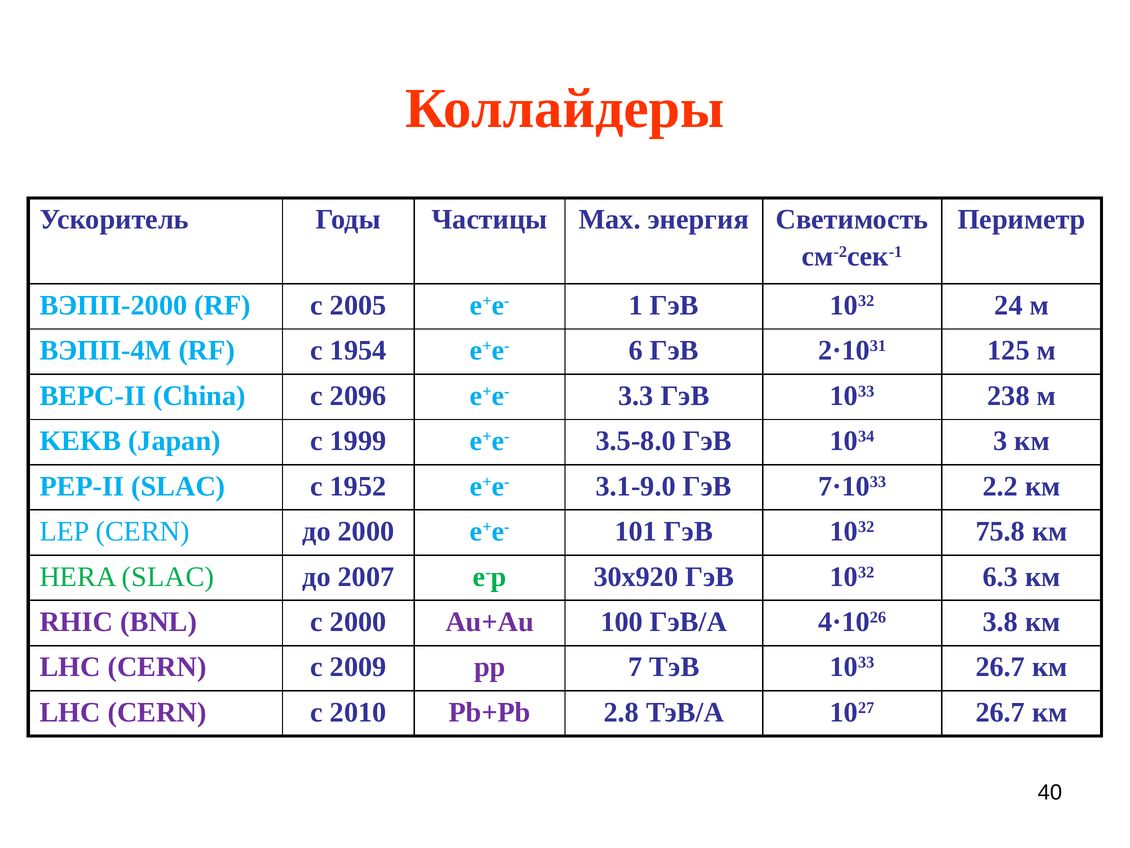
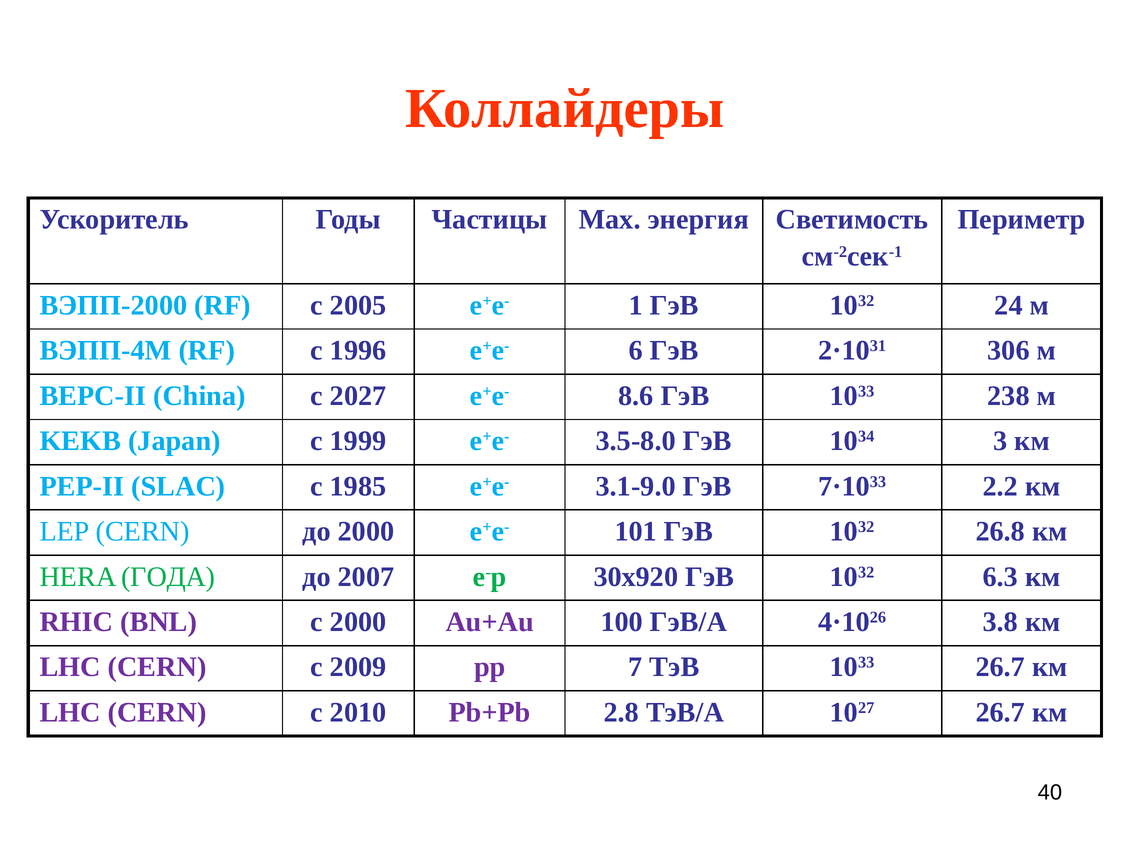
1954: 1954 -> 1996
125: 125 -> 306
2096: 2096 -> 2027
3.3: 3.3 -> 8.6
1952: 1952 -> 1985
75.8: 75.8 -> 26.8
HERA SLAC: SLAC -> ГОДА
